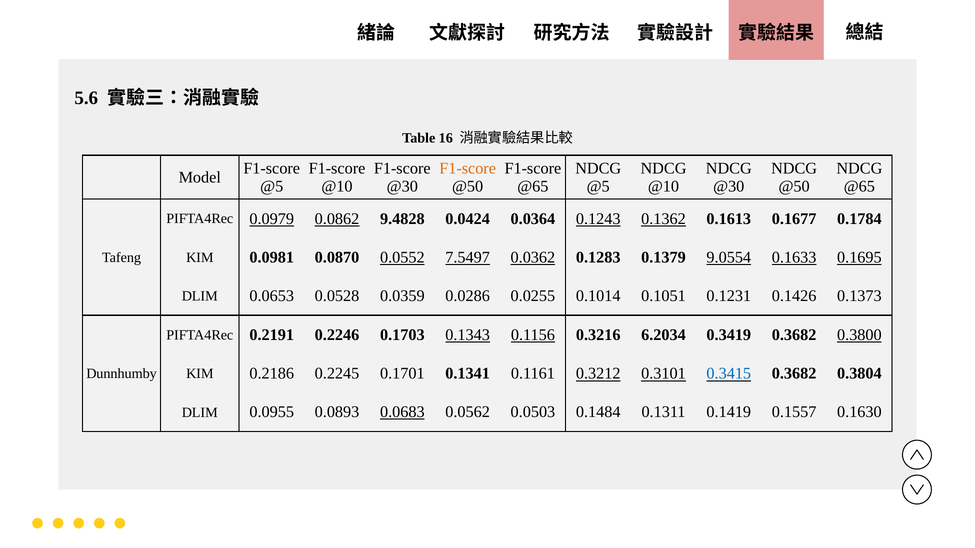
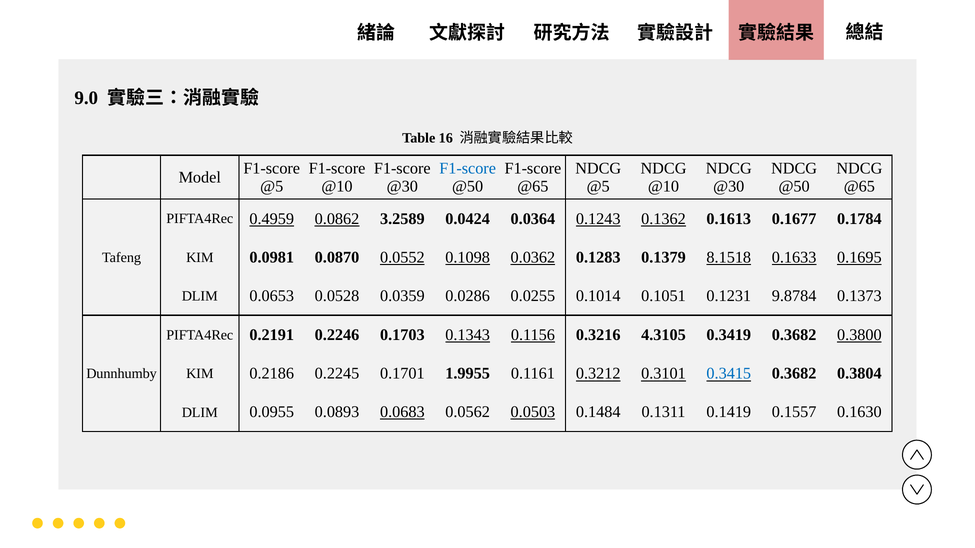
5.6: 5.6 -> 9.0
F1-score at (468, 169) colour: orange -> blue
0.0979: 0.0979 -> 0.4959
9.4828: 9.4828 -> 3.2589
7.5497: 7.5497 -> 0.1098
9.0554: 9.0554 -> 8.1518
0.1426: 0.1426 -> 9.8784
6.2034: 6.2034 -> 4.3105
0.1341: 0.1341 -> 1.9955
0.0503 underline: none -> present
